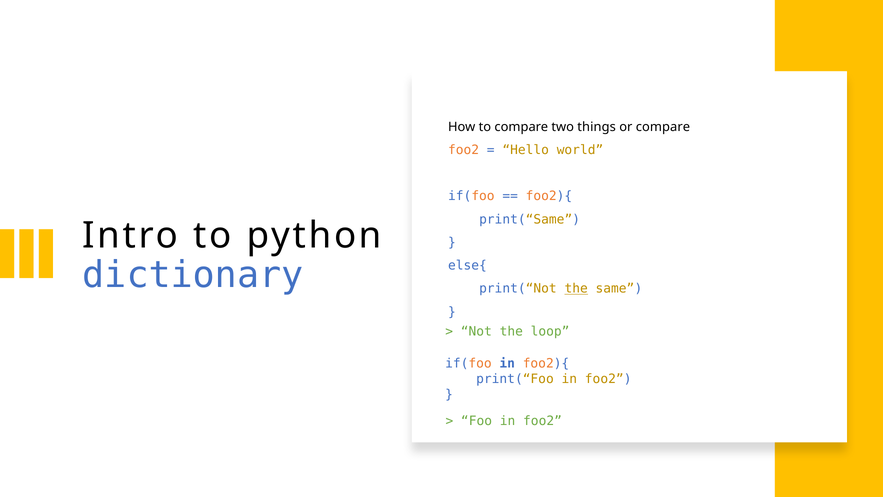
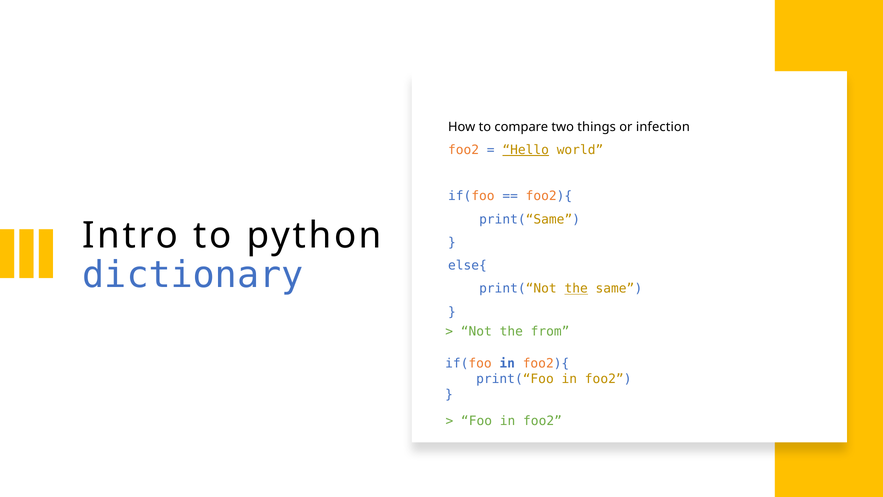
or compare: compare -> infection
Hello underline: none -> present
loop: loop -> from
